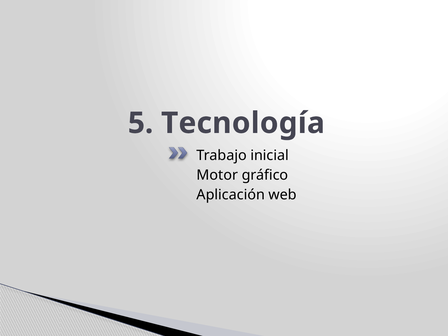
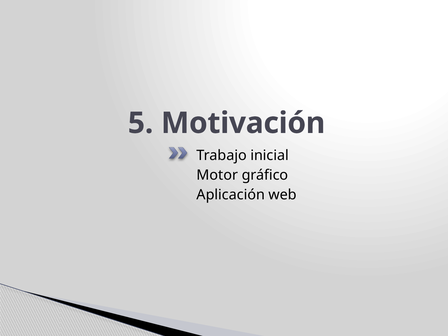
Tecnología: Tecnología -> Motivación
